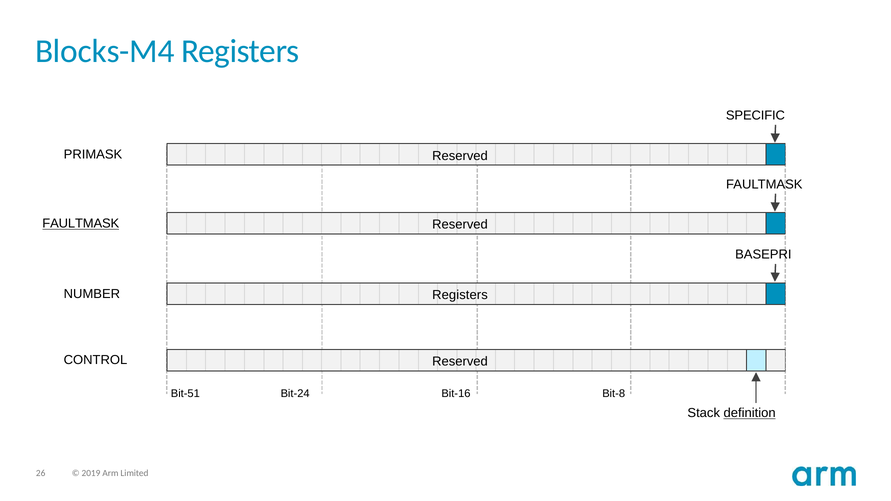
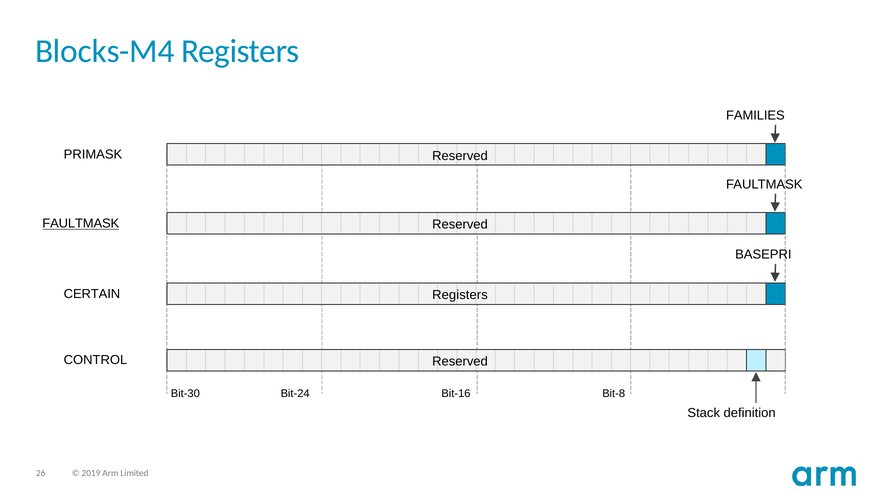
SPECIFIC: SPECIFIC -> FAMILIES
NUMBER: NUMBER -> CERTAIN
Bit-51: Bit-51 -> Bit-30
definition underline: present -> none
